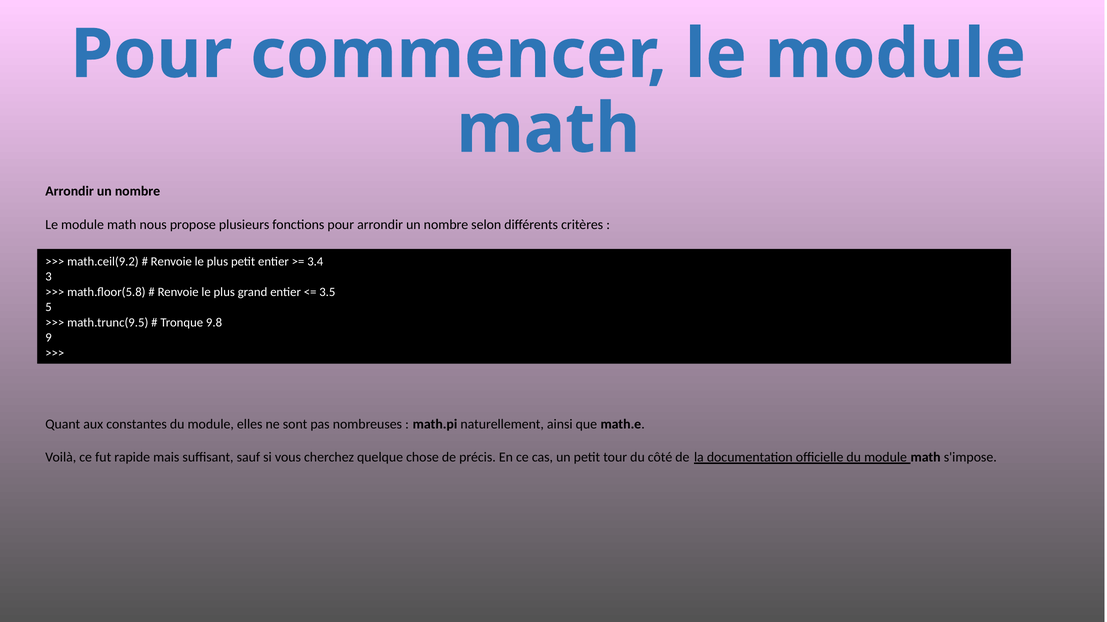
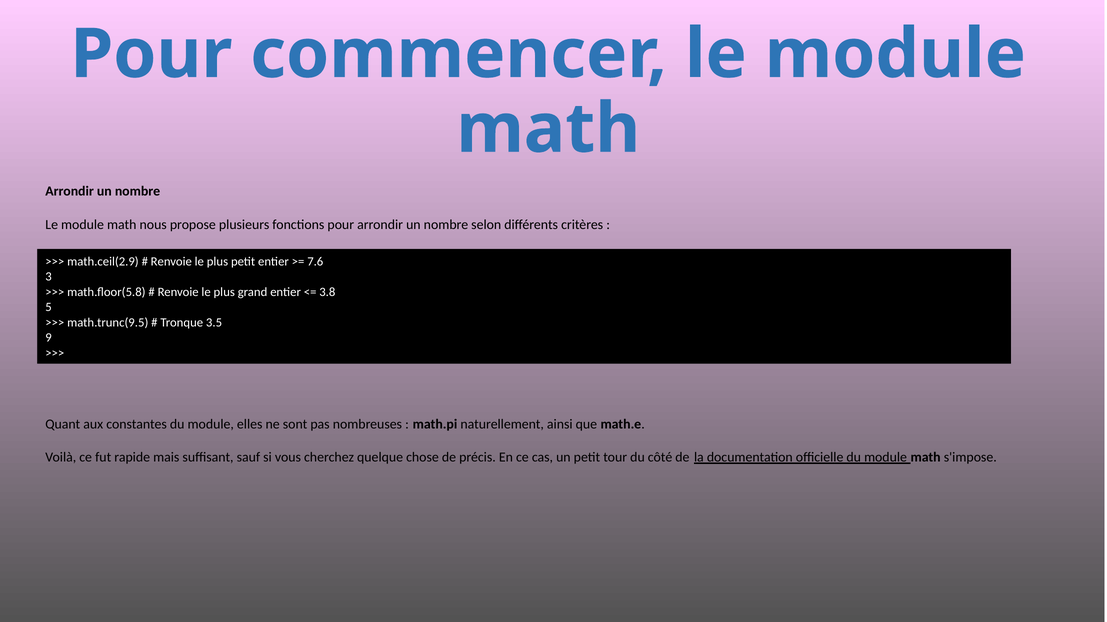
math.ceil(9.2: math.ceil(9.2 -> math.ceil(2.9
3.4: 3.4 -> 7.6
3.5: 3.5 -> 3.8
9.8: 9.8 -> 3.5
